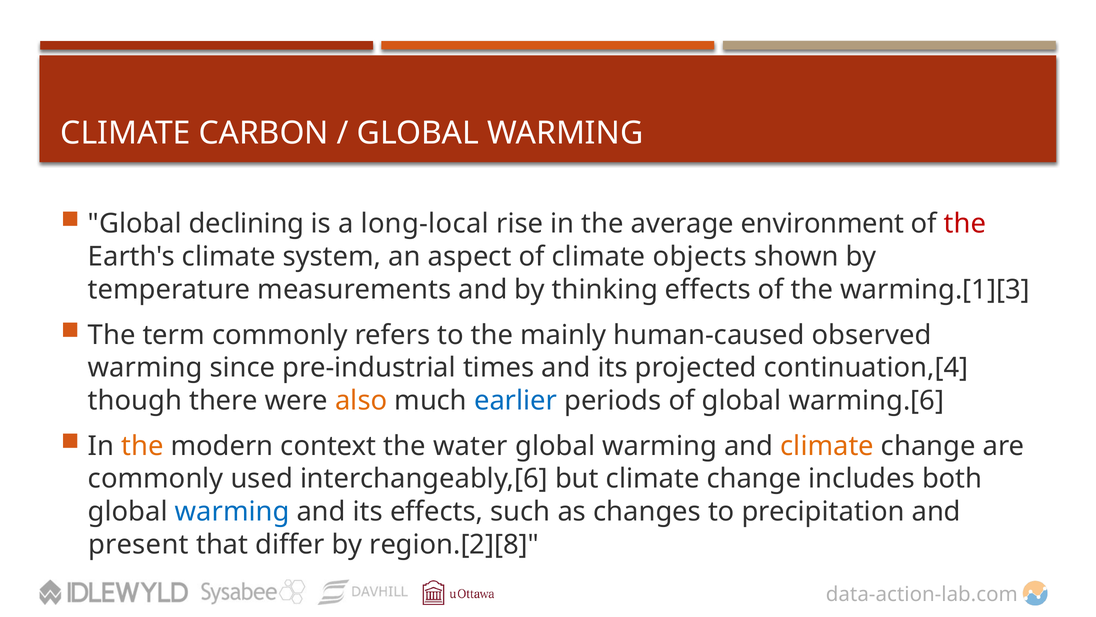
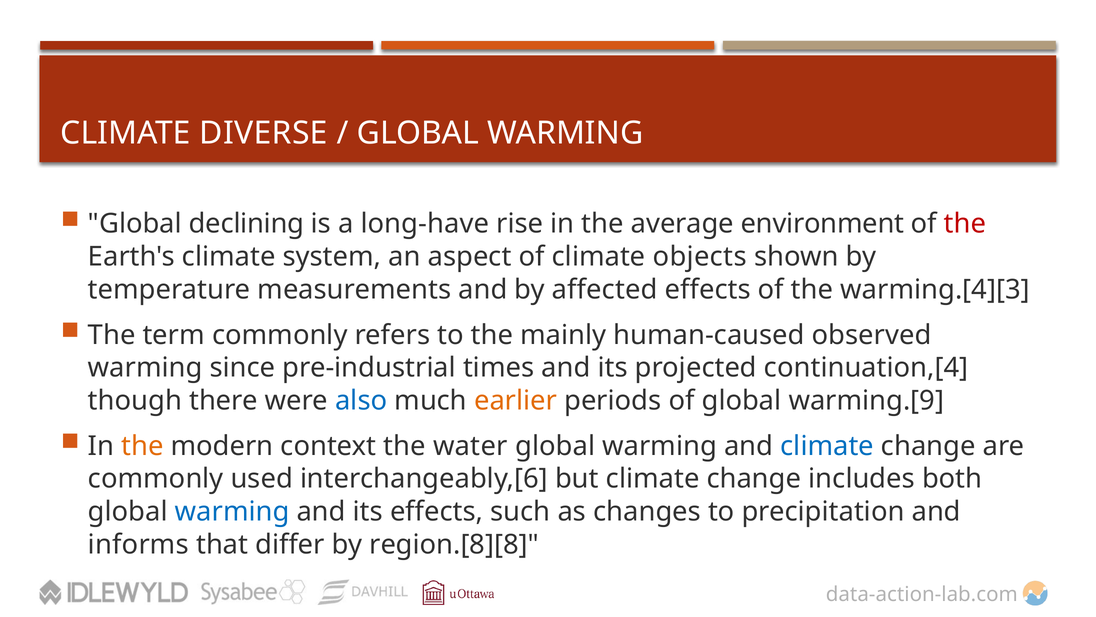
CARBON: CARBON -> DIVERSE
long-local: long-local -> long-have
thinking: thinking -> affected
warming.[1][3: warming.[1][3 -> warming.[4][3
also colour: orange -> blue
earlier colour: blue -> orange
warming.[6: warming.[6 -> warming.[9
climate at (827, 446) colour: orange -> blue
present: present -> informs
region.[2][8: region.[2][8 -> region.[8][8
